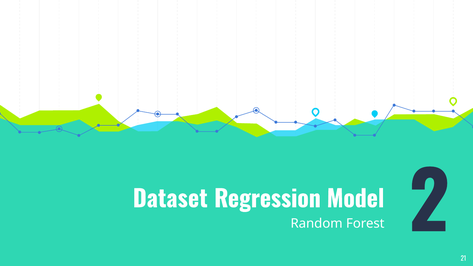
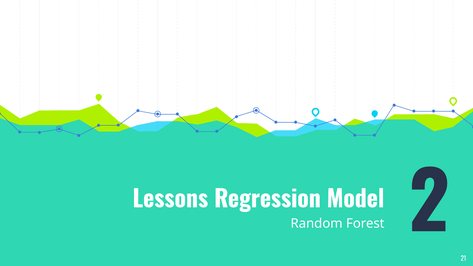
Dataset: Dataset -> Lessons
